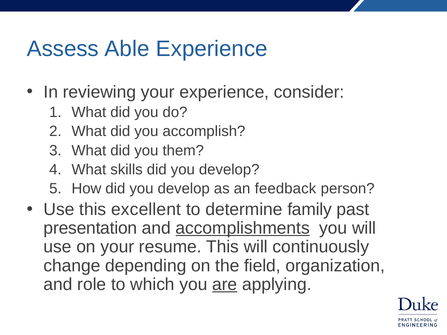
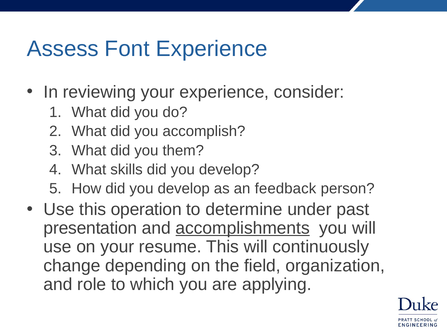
Able: Able -> Font
excellent: excellent -> operation
family: family -> under
are underline: present -> none
